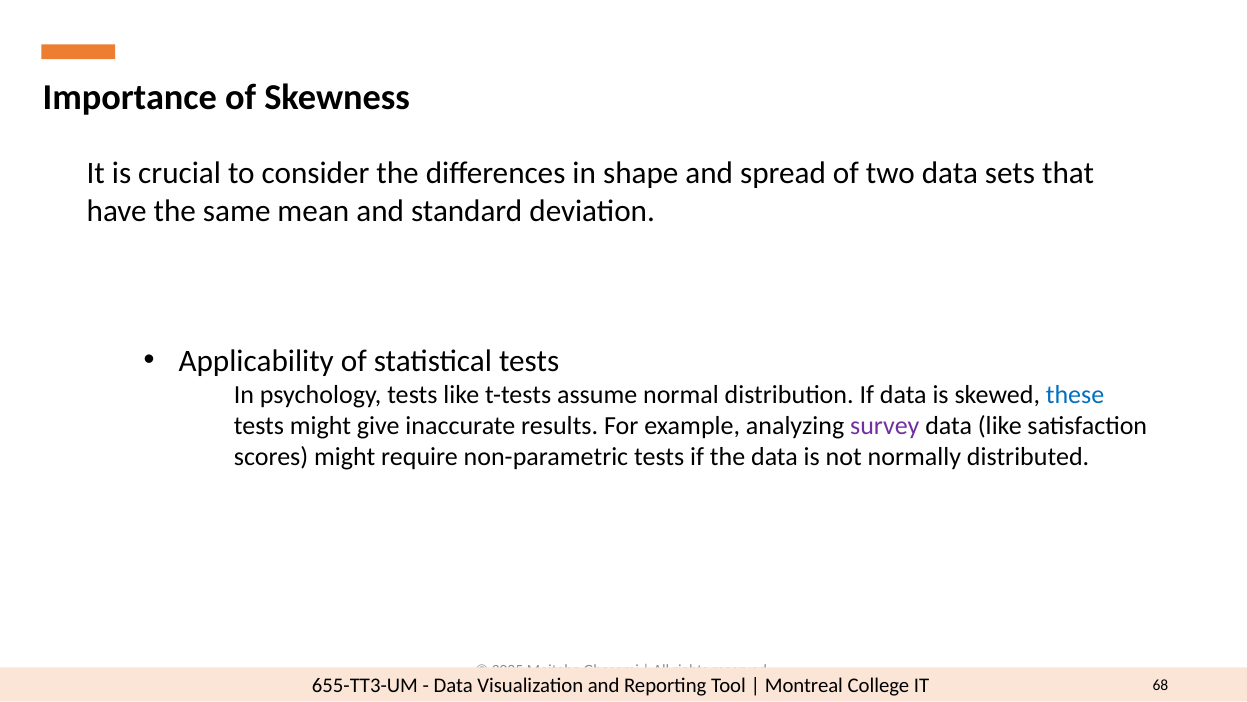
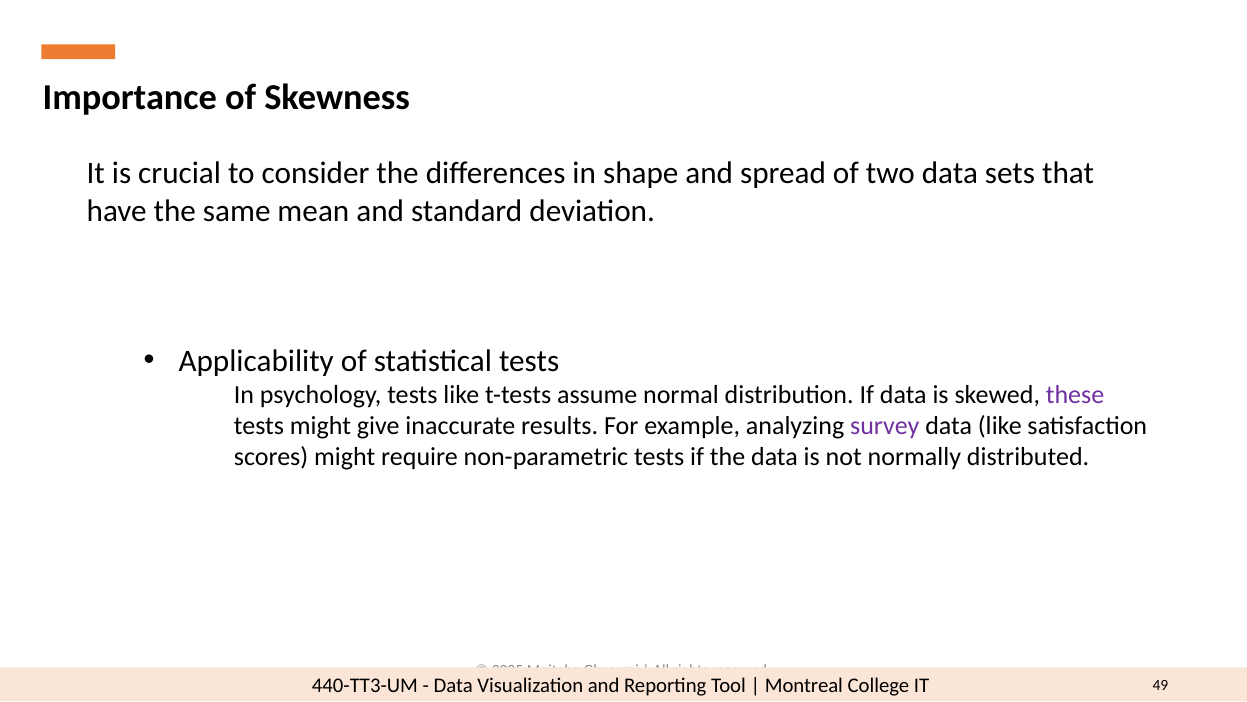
these colour: blue -> purple
655-TT3-UM: 655-TT3-UM -> 440-TT3-UM
68: 68 -> 49
